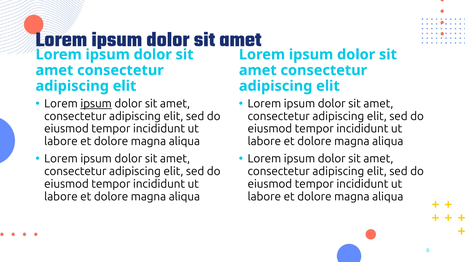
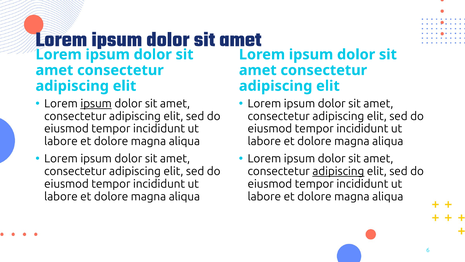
adipiscing at (338, 171) underline: none -> present
